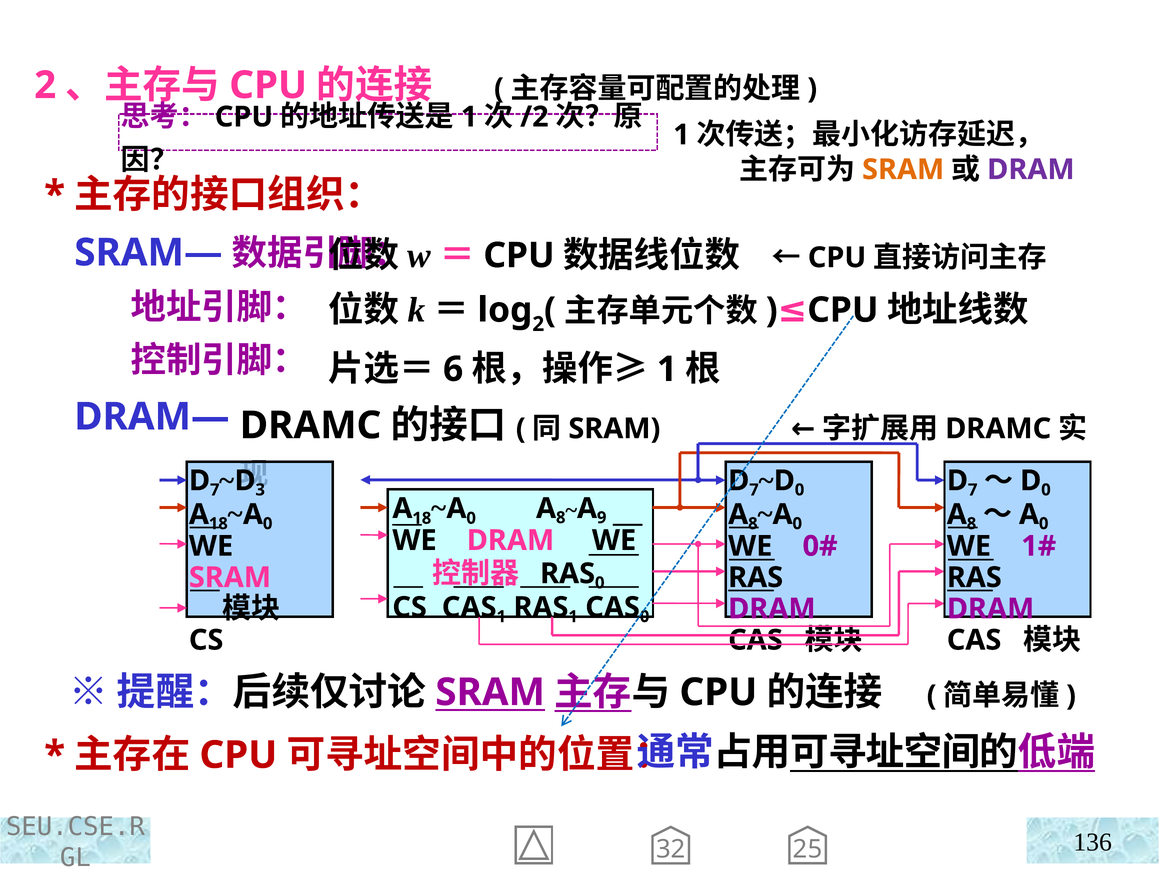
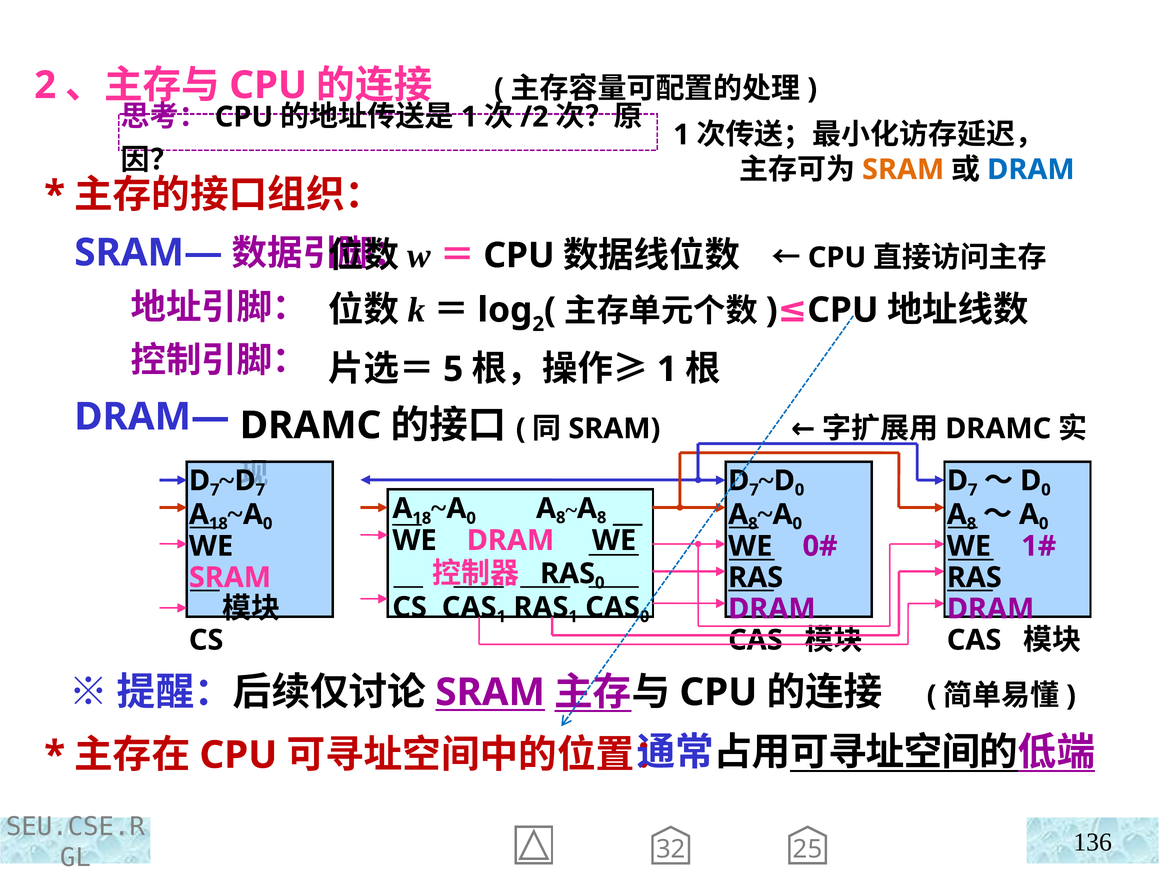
DRAM at (1031, 170) colour: purple -> blue
6: 6 -> 5
3 at (260, 490): 3 -> 7
9 at (602, 518): 9 -> 8
